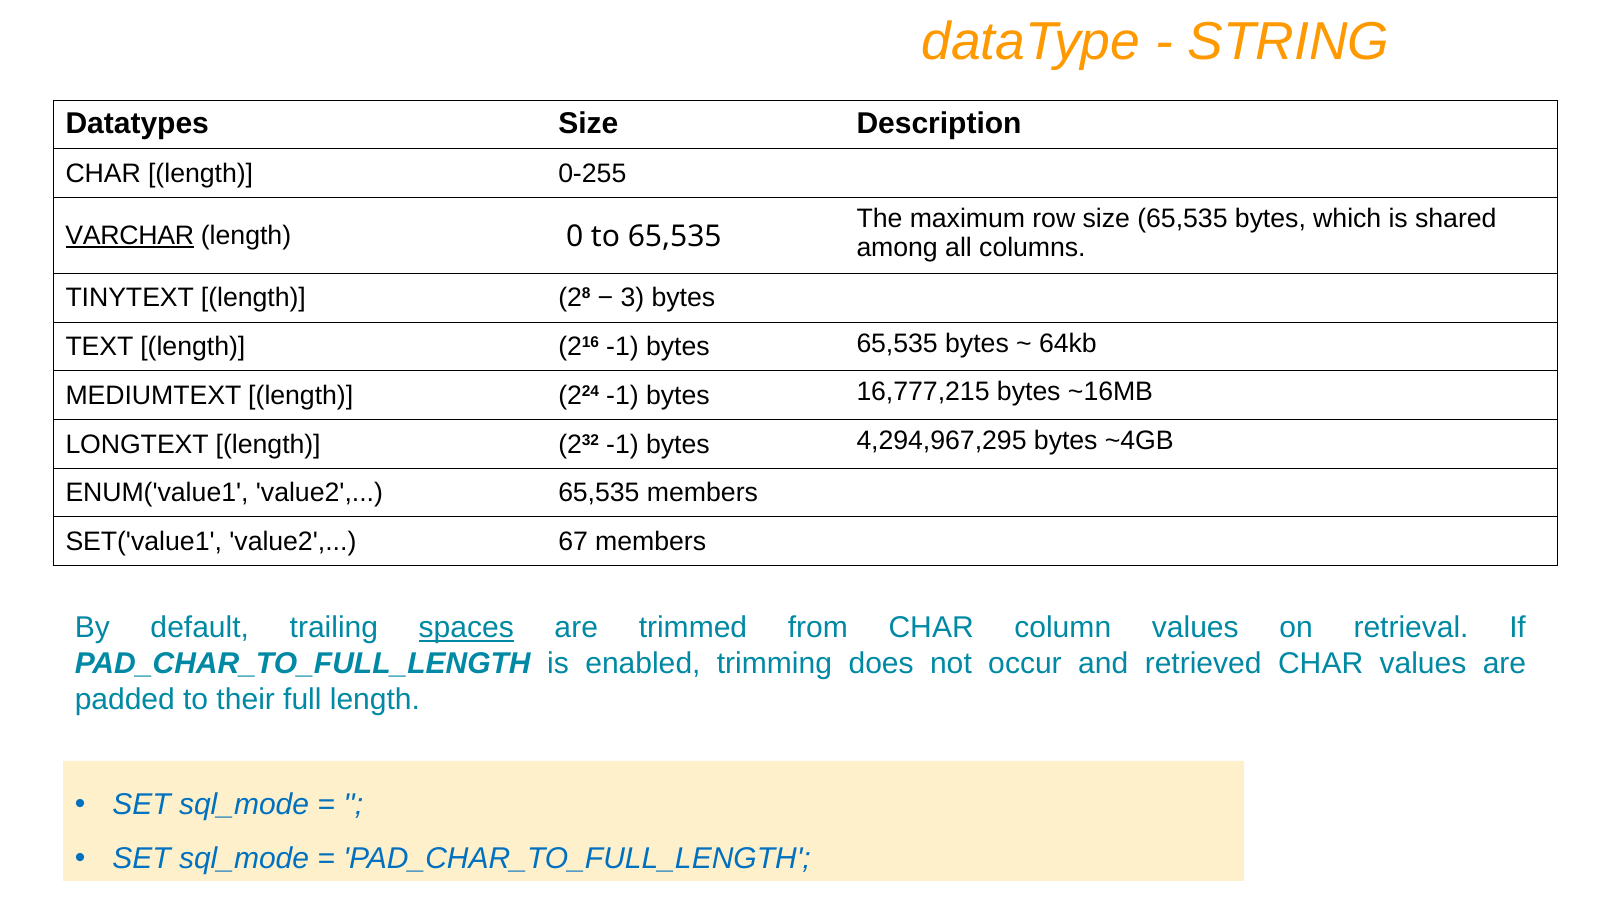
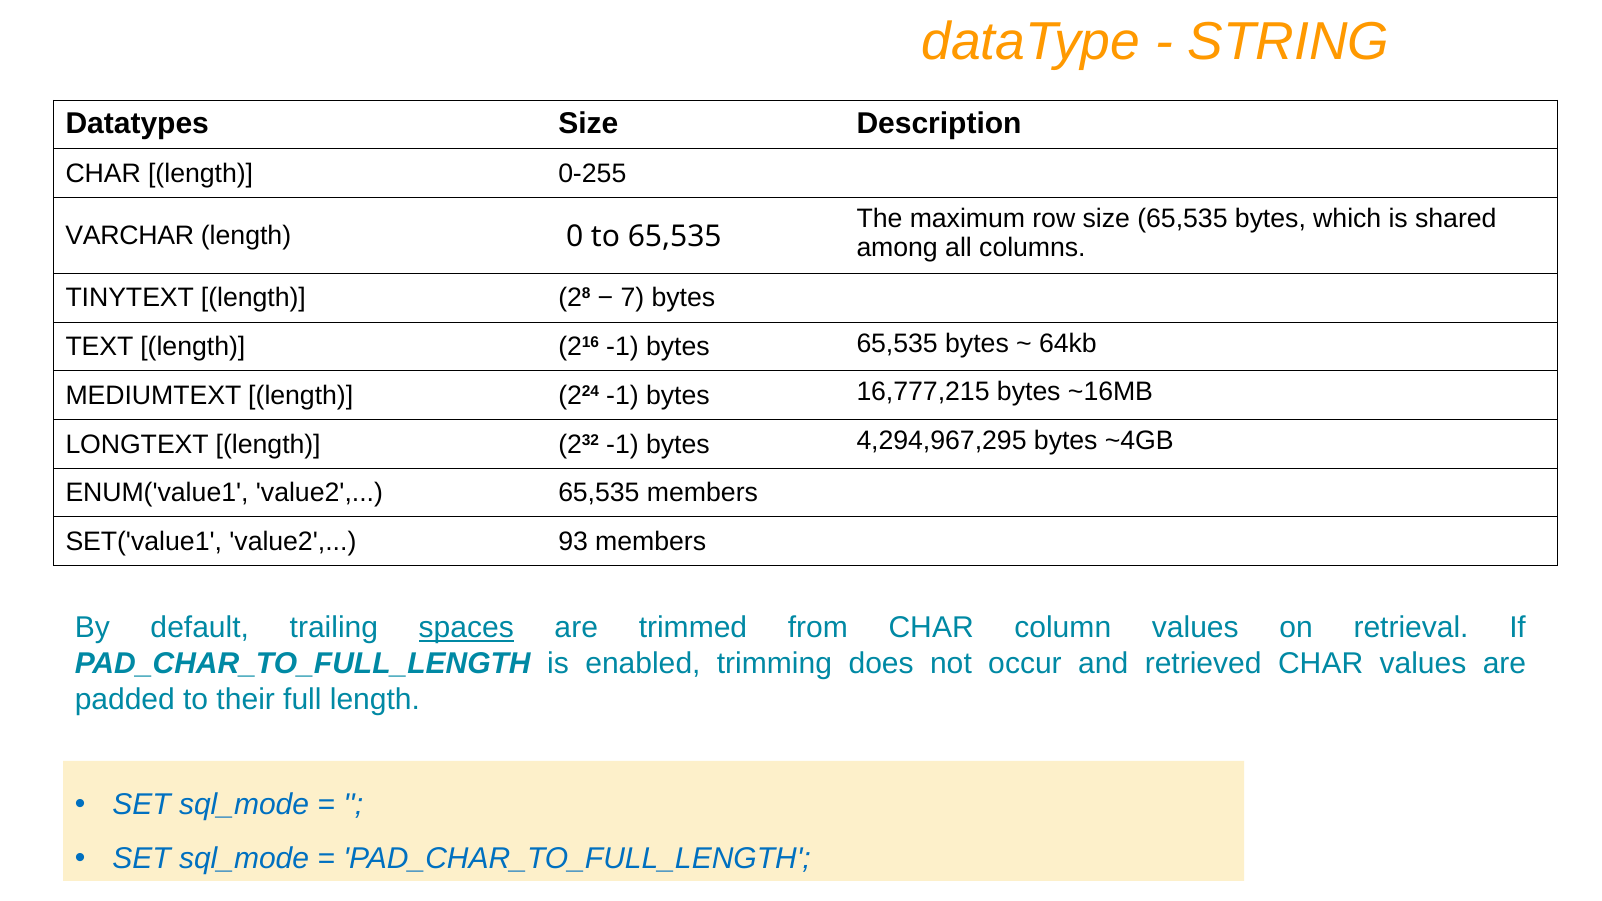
VARCHAR underline: present -> none
3: 3 -> 7
67: 67 -> 93
